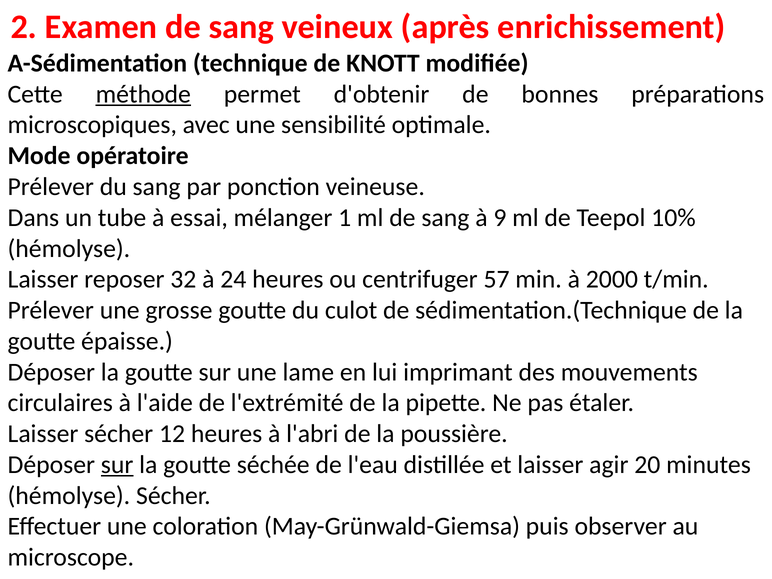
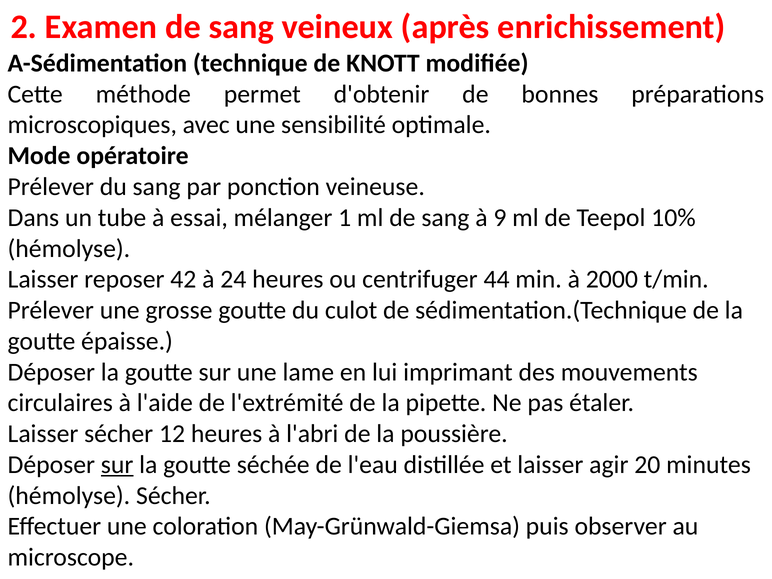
méthode underline: present -> none
32: 32 -> 42
57: 57 -> 44
